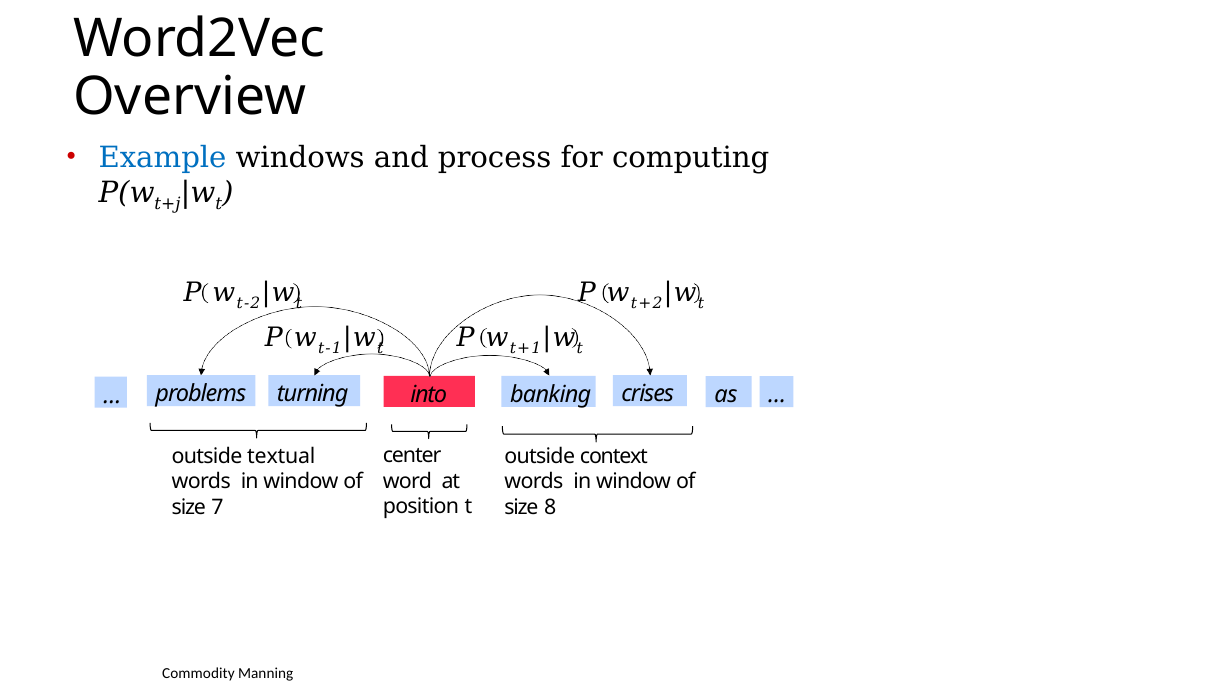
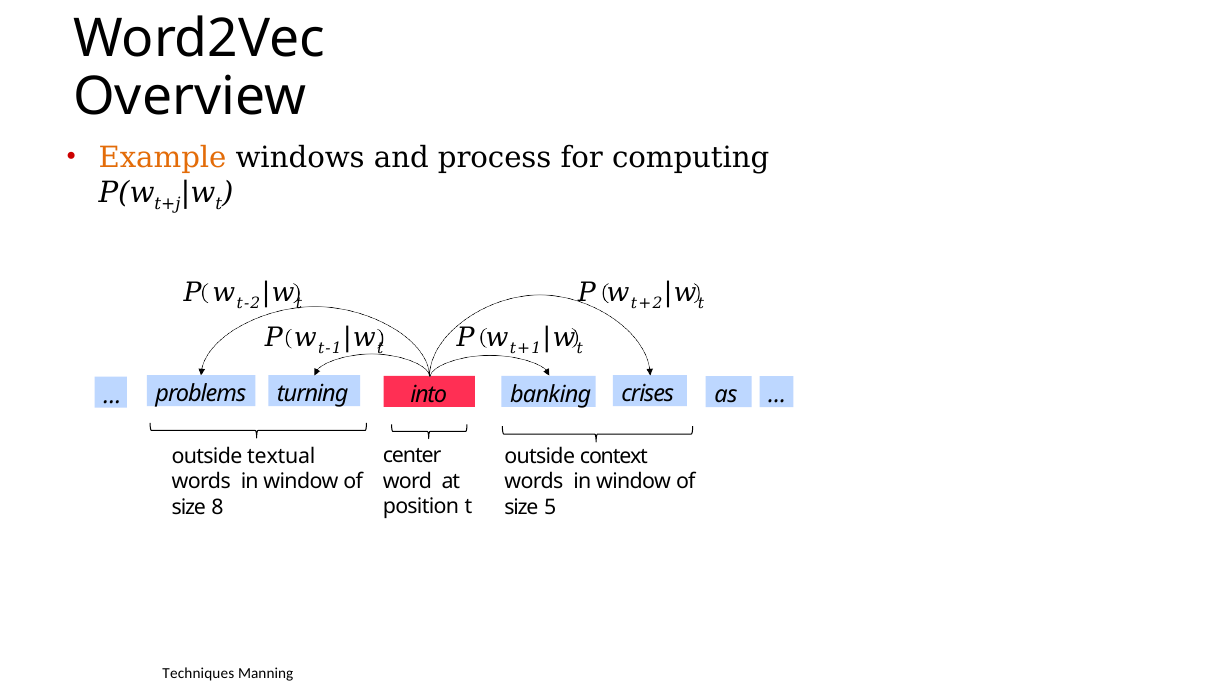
Example colour: blue -> orange
7: 7 -> 8
8: 8 -> 5
Commodity: Commodity -> Techniques
